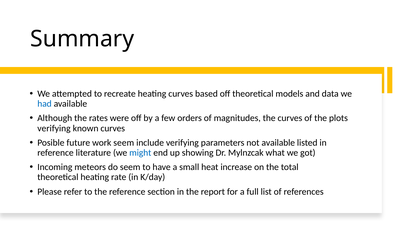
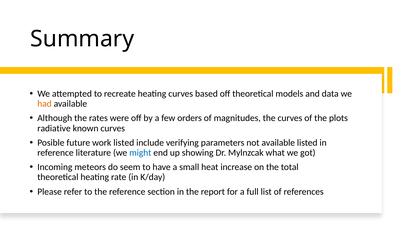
had colour: blue -> orange
verifying at (54, 128): verifying -> radiative
work seem: seem -> listed
